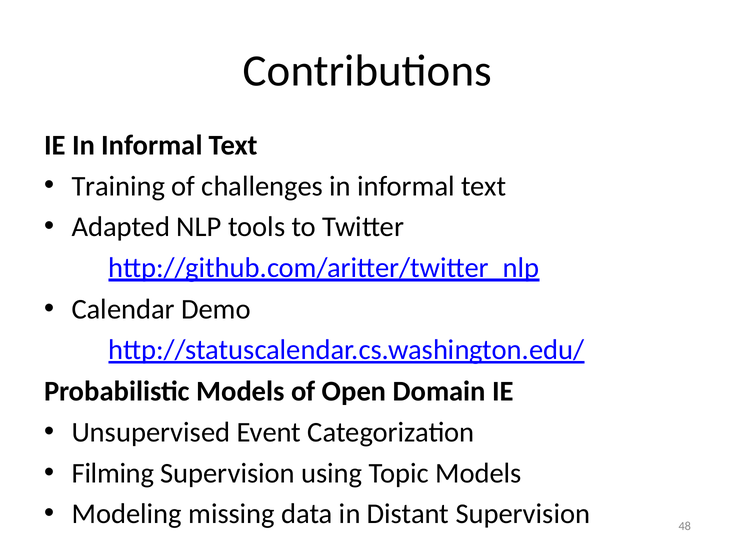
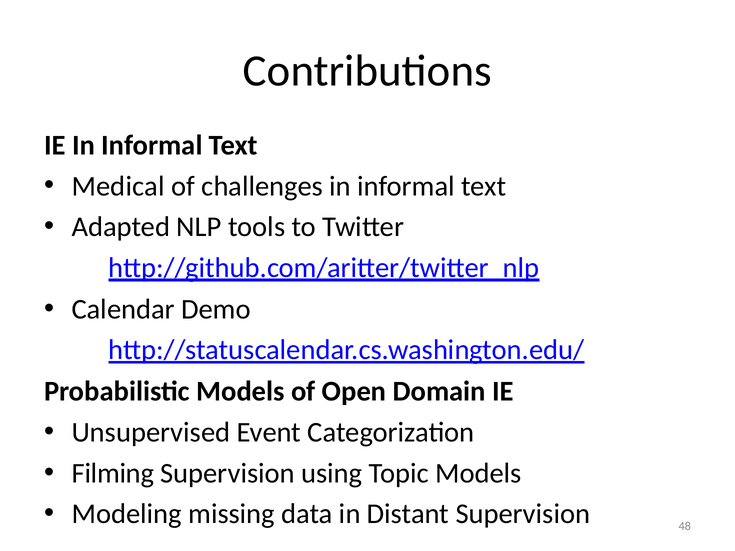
Training: Training -> Medical
